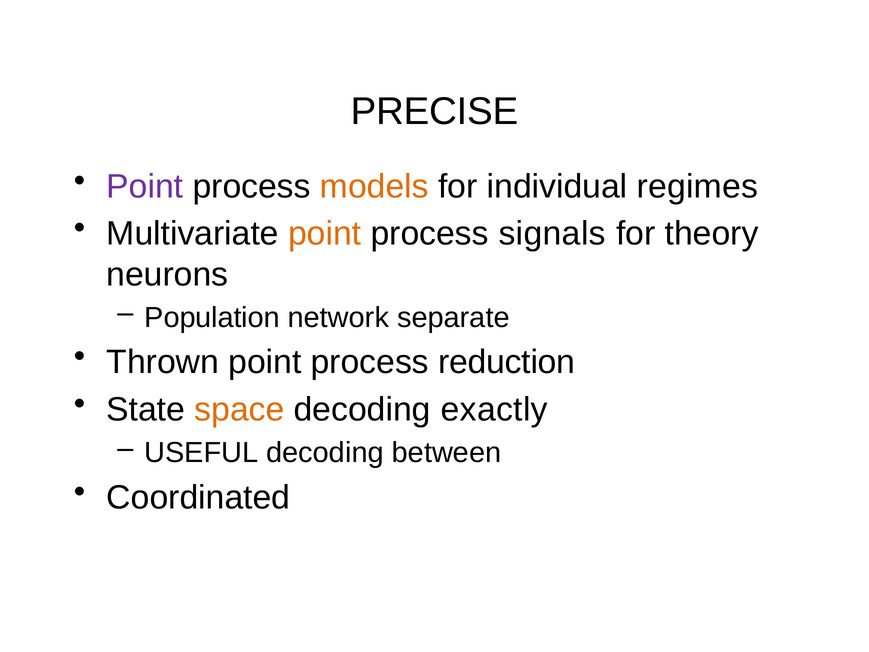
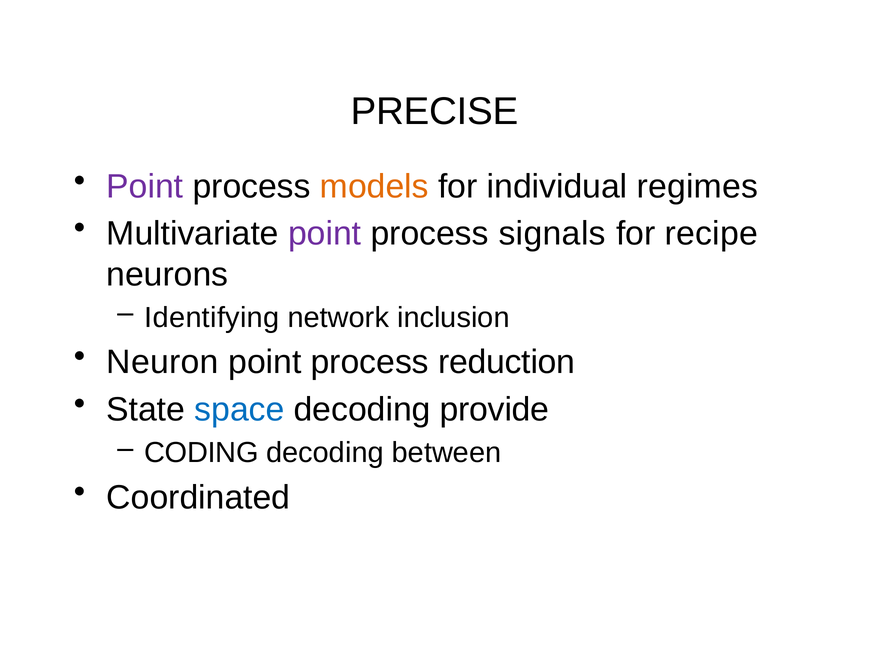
point at (325, 234) colour: orange -> purple
theory: theory -> recipe
Population: Population -> Identifying
separate: separate -> inclusion
Thrown: Thrown -> Neuron
space colour: orange -> blue
exactly: exactly -> provide
USEFUL: USEFUL -> CODING
